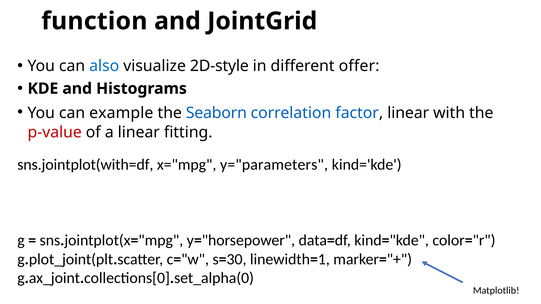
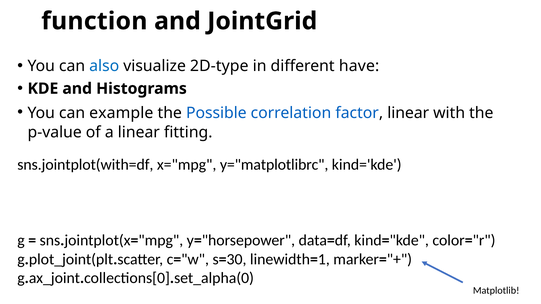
2D-style: 2D-style -> 2D-type
offer: offer -> have
Seaborn: Seaborn -> Possible
p-value colour: red -> black
y="parameters: y="parameters -> y="matplotlibrc
